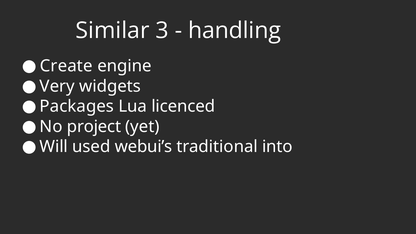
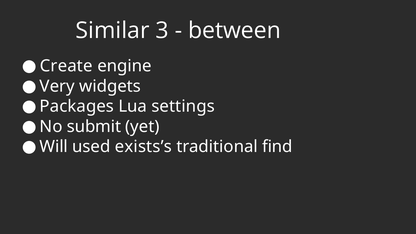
handling: handling -> between
licenced: licenced -> settings
project: project -> submit
webui’s: webui’s -> exists’s
into: into -> find
